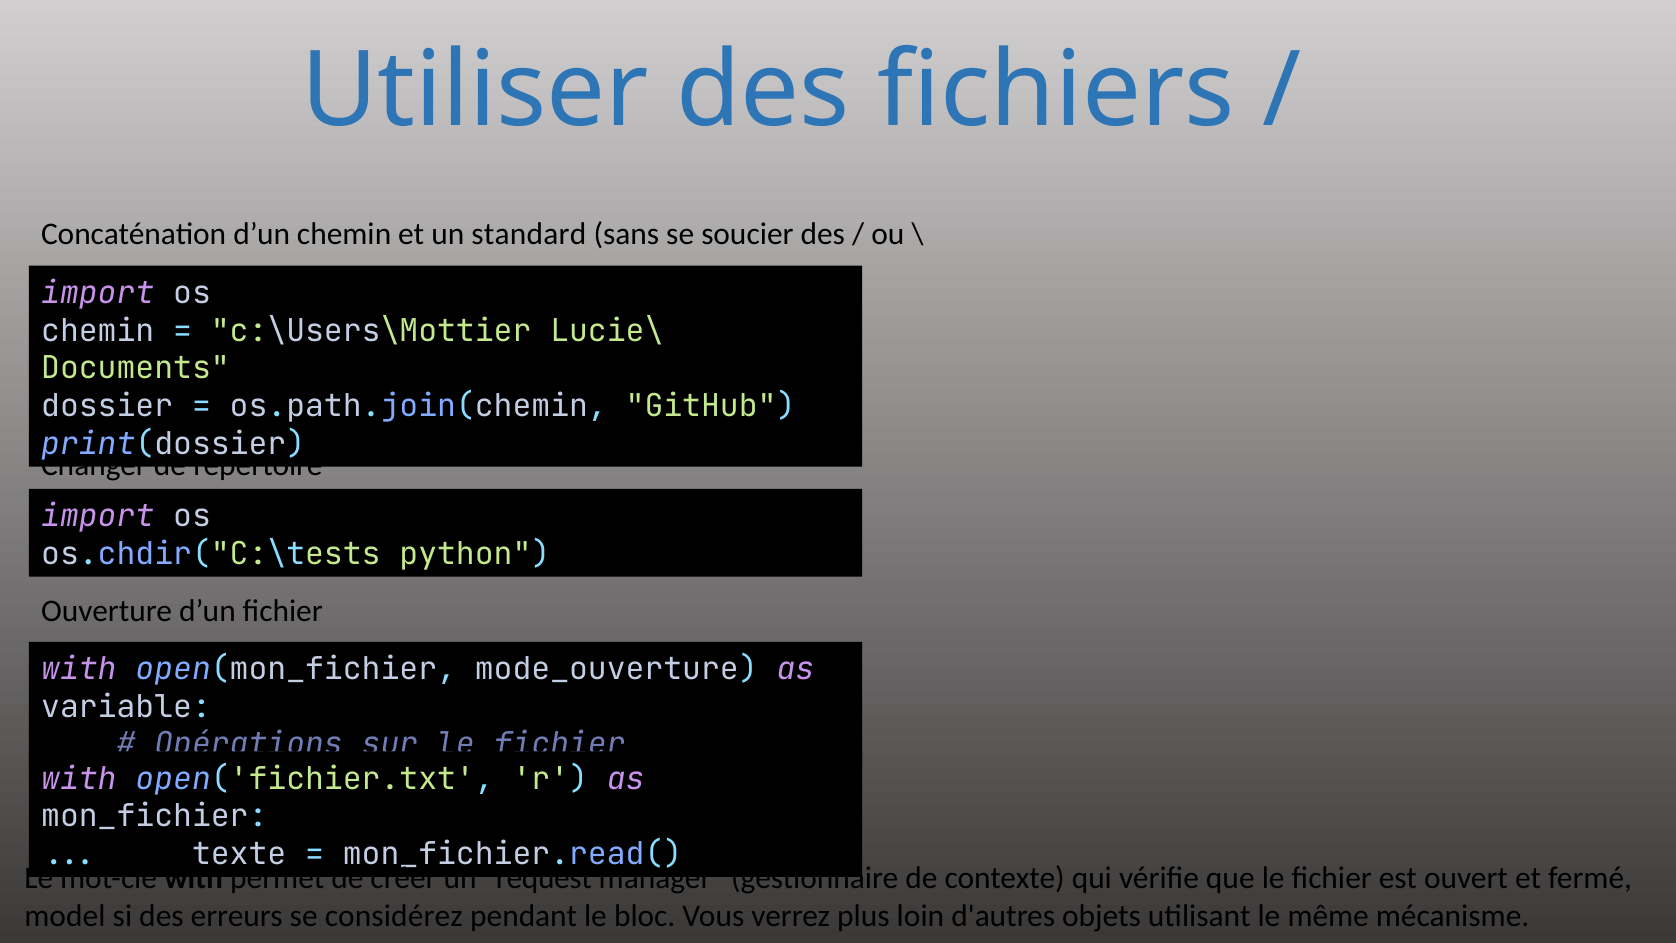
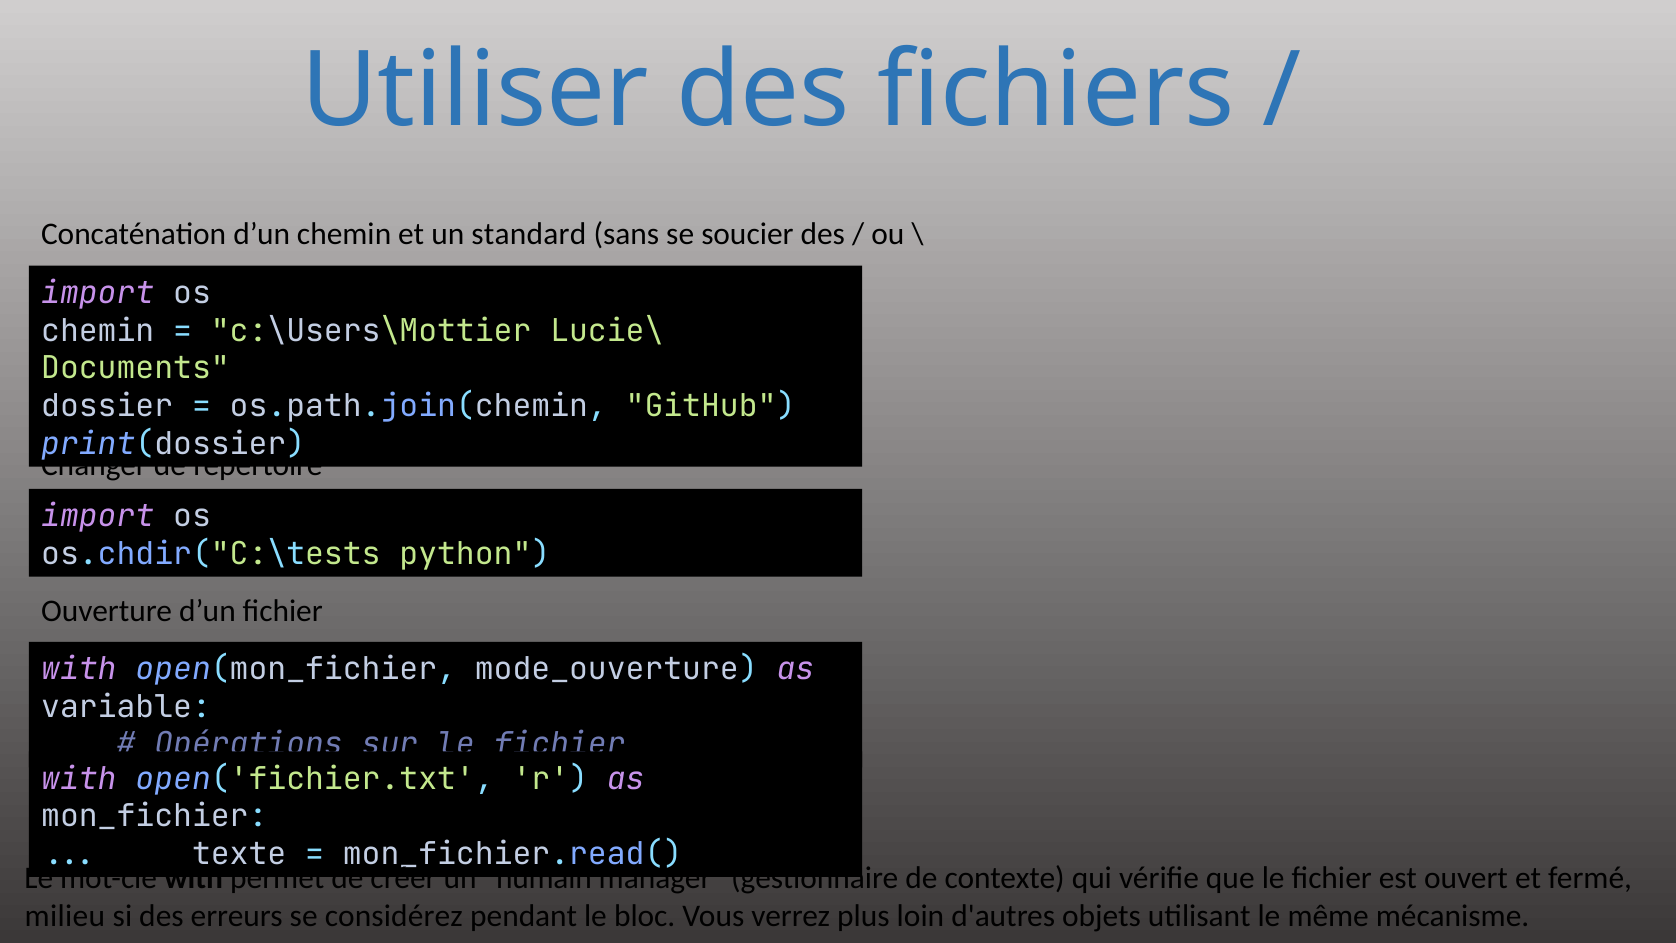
request: request -> humain
model: model -> milieu
